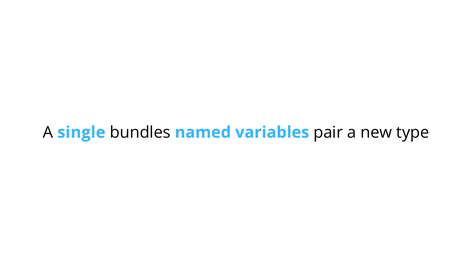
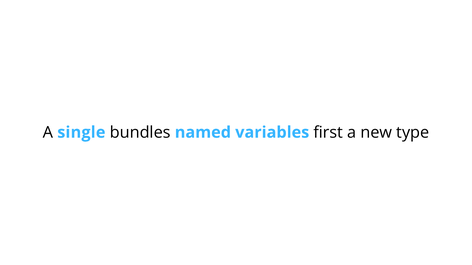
pair: pair -> first
